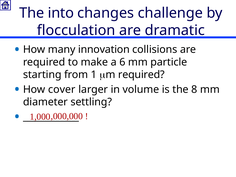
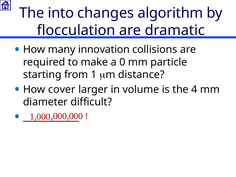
challenge: challenge -> algorithm
6: 6 -> 0
required at (141, 75): required -> distance
8: 8 -> 4
settling: settling -> difficult
